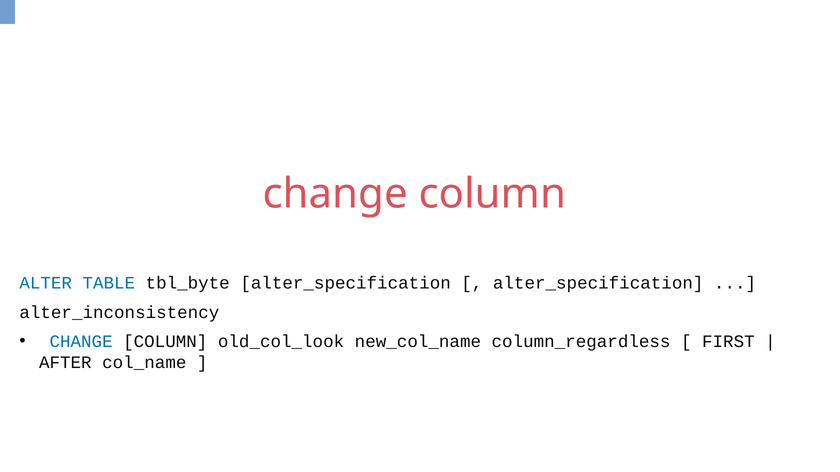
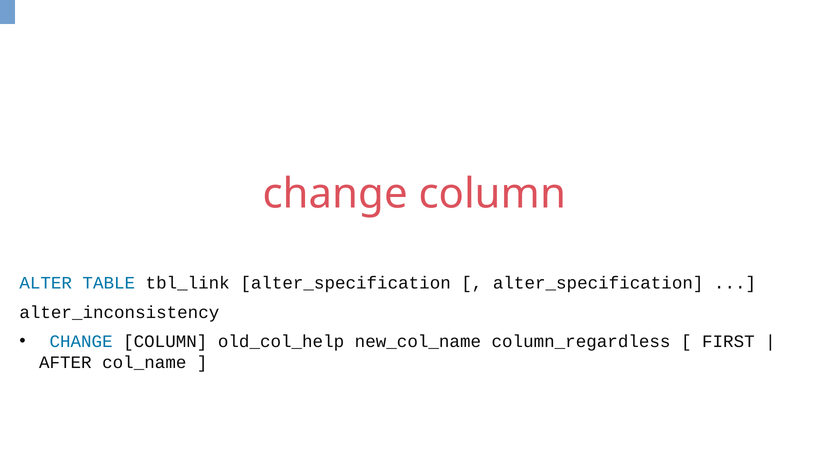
tbl_byte: tbl_byte -> tbl_link
old_col_look: old_col_look -> old_col_help
